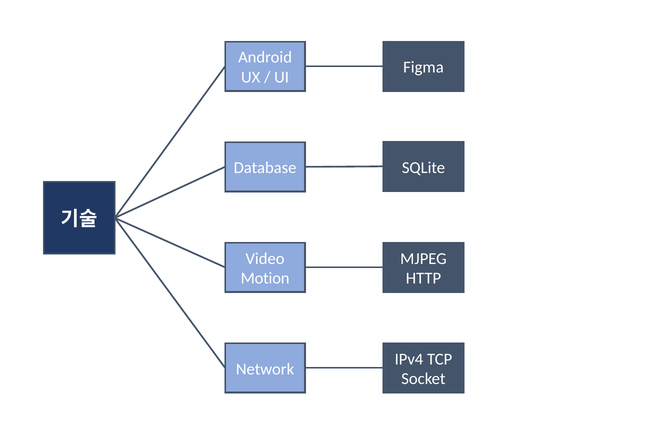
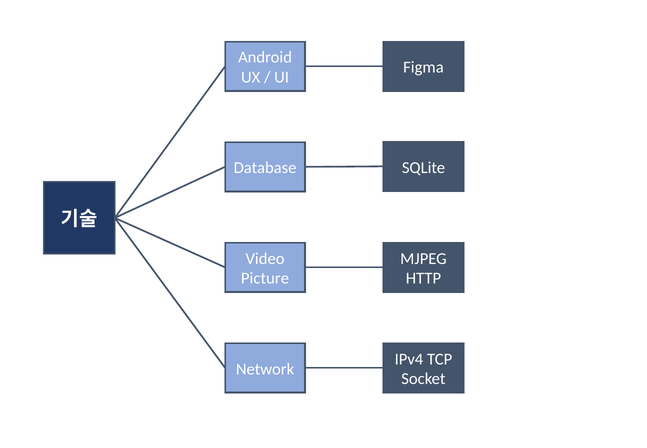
Motion: Motion -> Picture
